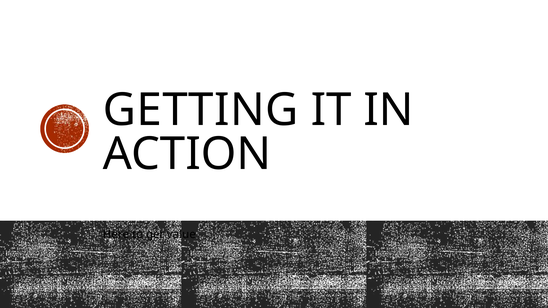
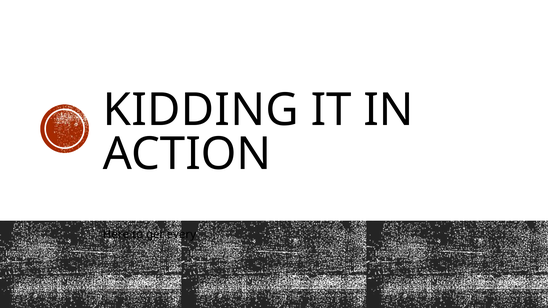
GETTING: GETTING -> KIDDING
value: value -> every
